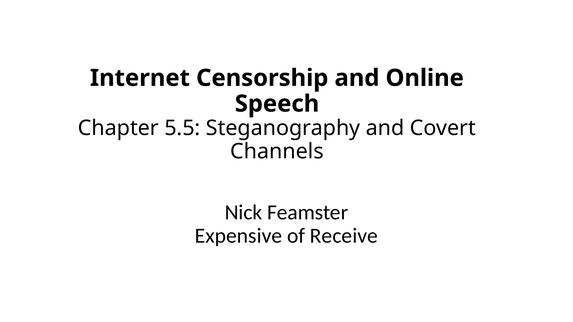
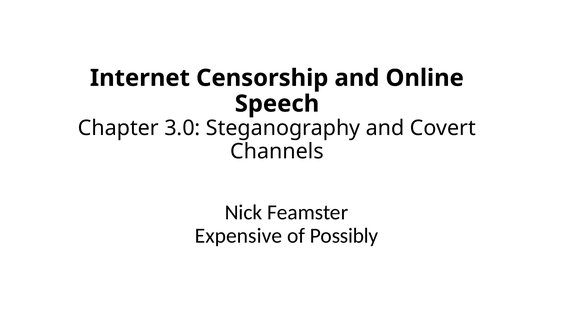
5.5: 5.5 -> 3.0
Receive: Receive -> Possibly
